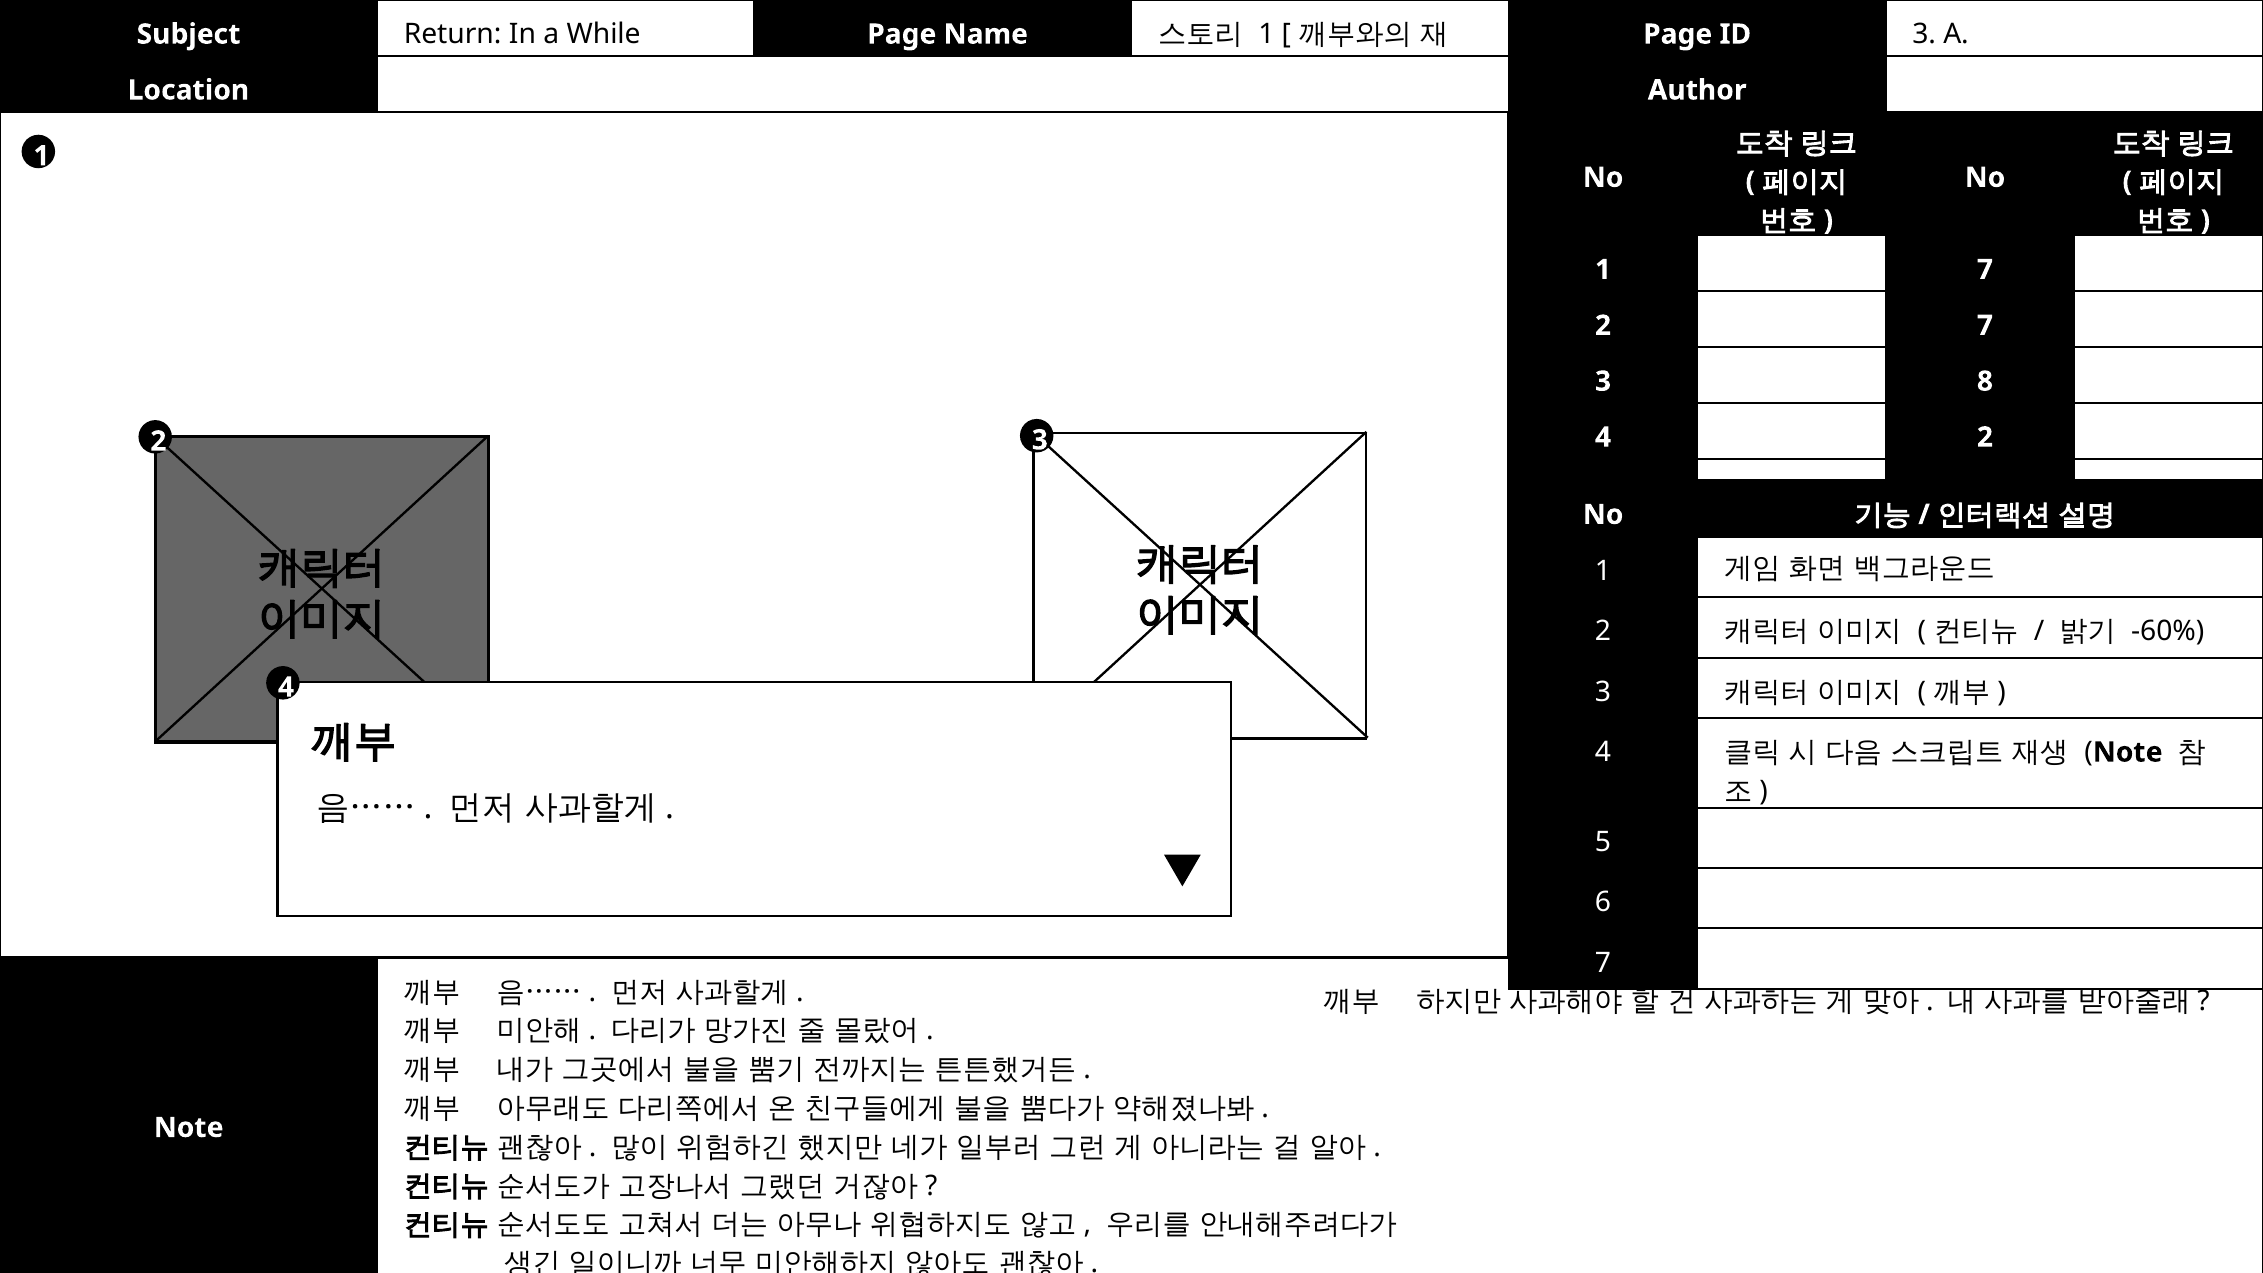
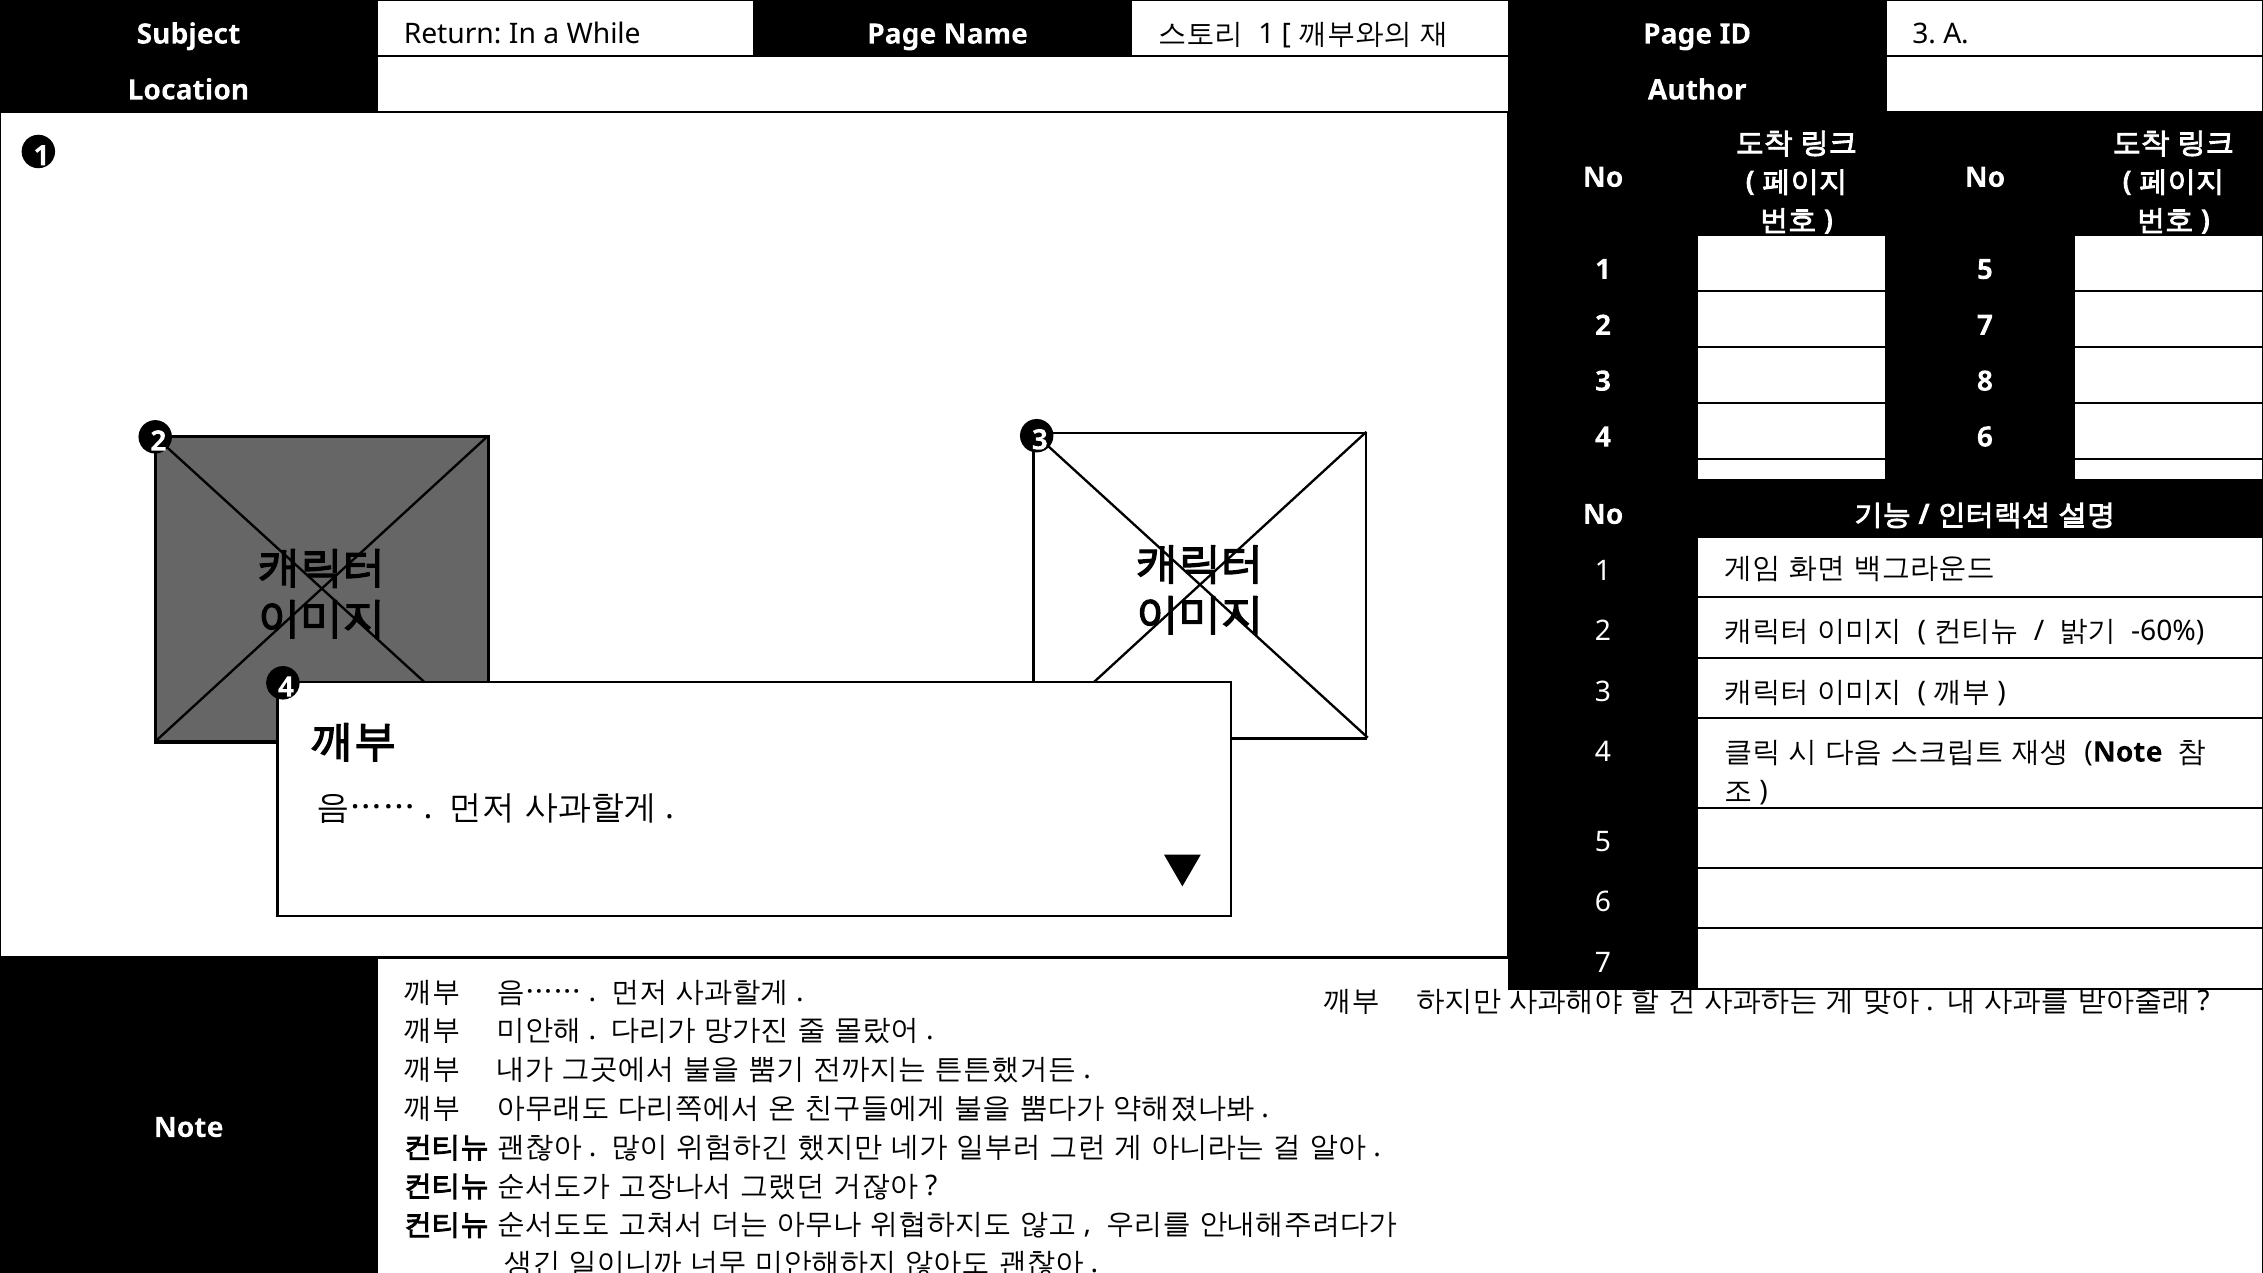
1 7: 7 -> 5
4 2: 2 -> 6
